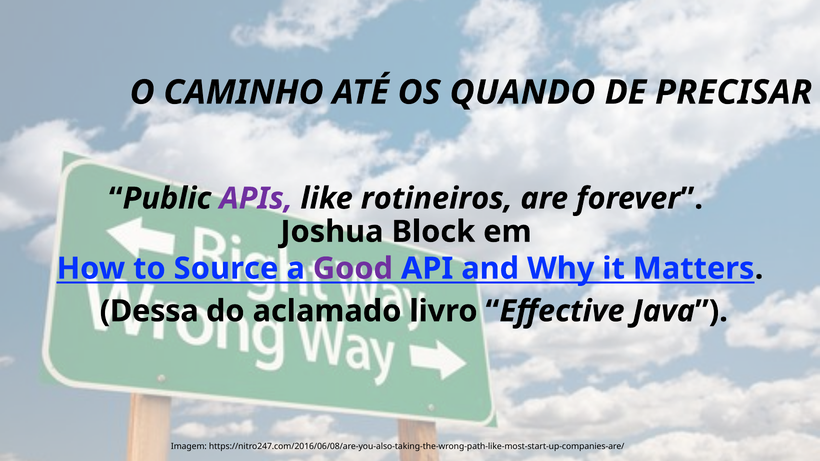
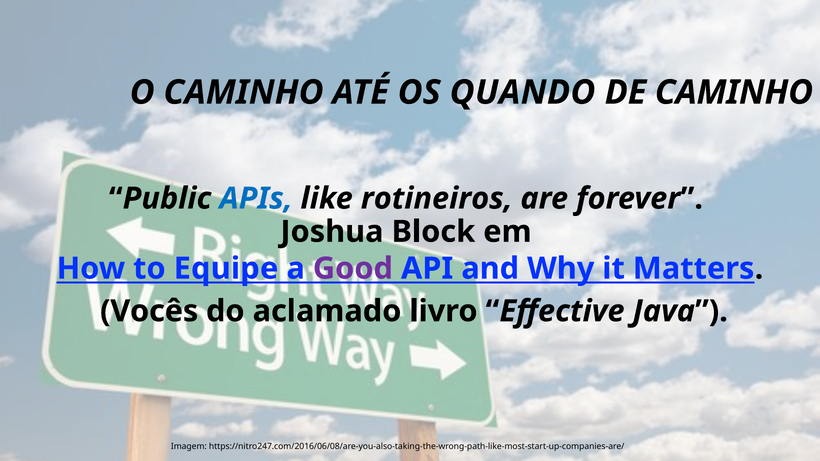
DE PRECISAR: PRECISAR -> CAMINHO
APIs colour: purple -> blue
Source: Source -> Equipe
Dessa: Dessa -> Vocês
